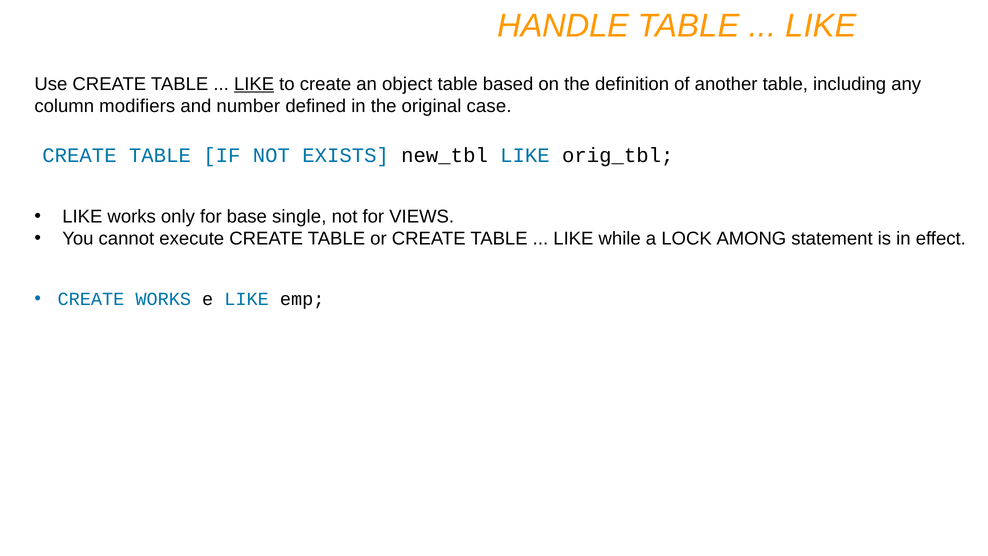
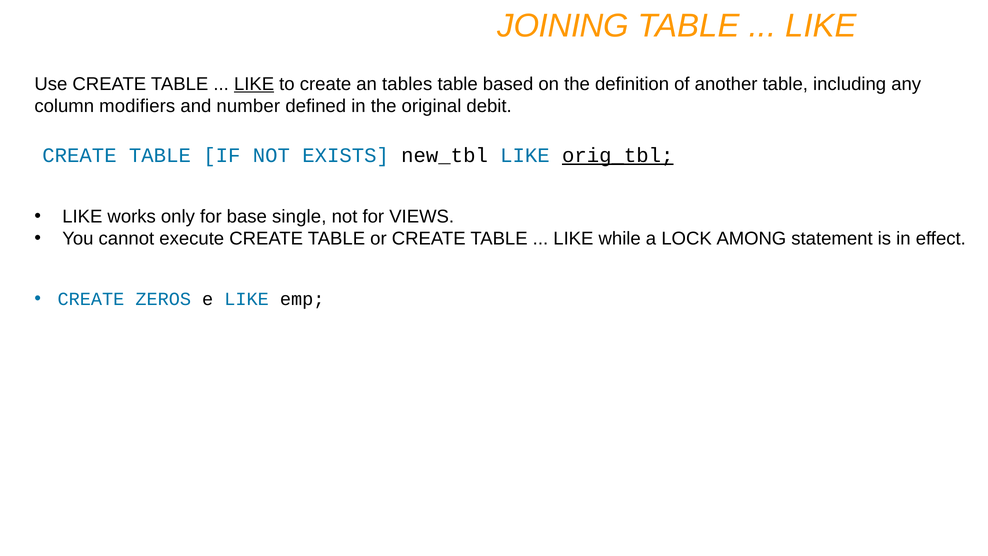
HANDLE: HANDLE -> JOINING
object: object -> tables
case: case -> debit
orig_tbl underline: none -> present
CREATE WORKS: WORKS -> ZEROS
